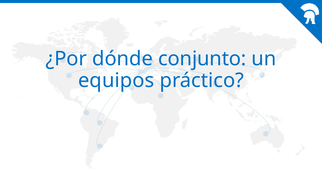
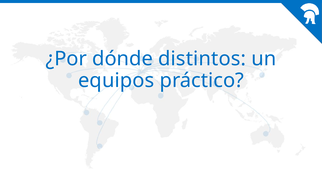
conjunto: conjunto -> distintos
